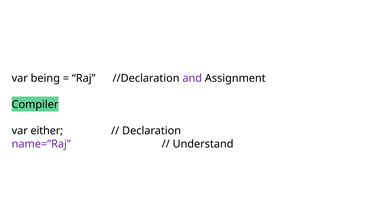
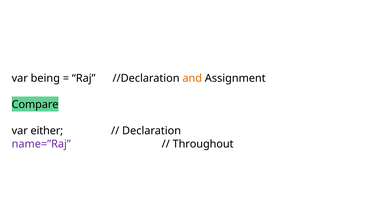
and colour: purple -> orange
Compiler: Compiler -> Compare
Understand: Understand -> Throughout
